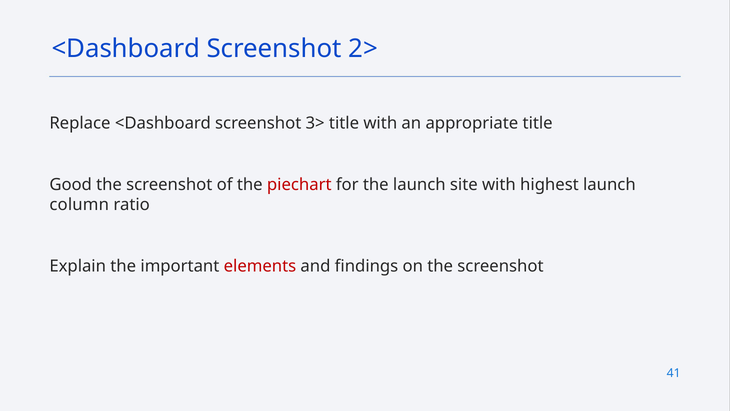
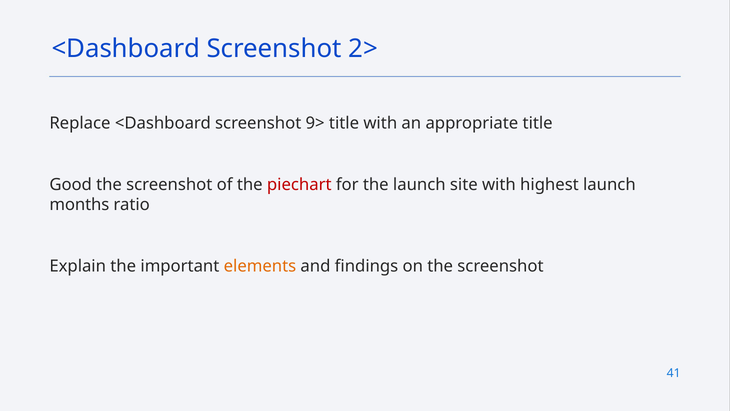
3>: 3> -> 9>
column: column -> months
elements colour: red -> orange
